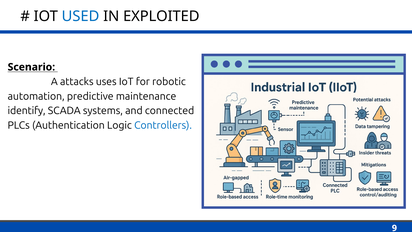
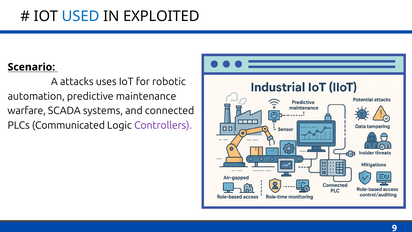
identify: identify -> warfare
Authentication: Authentication -> Communicated
Controllers colour: blue -> purple
